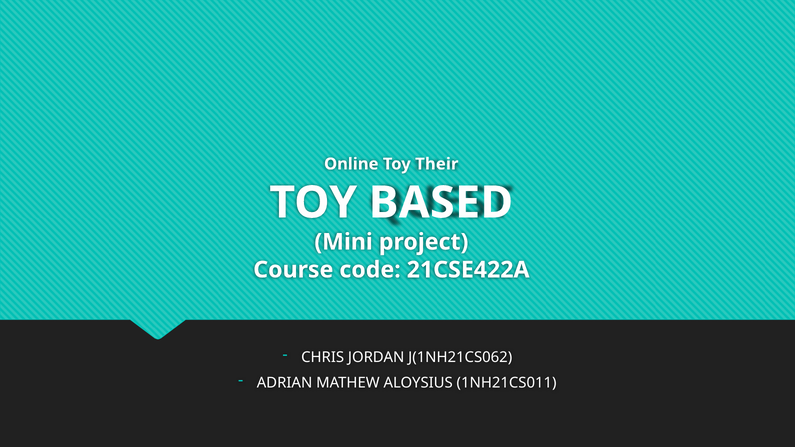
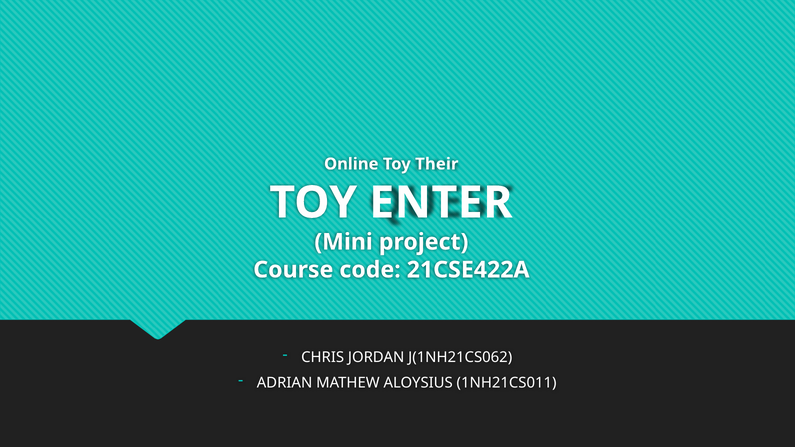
BASED: BASED -> ENTER
